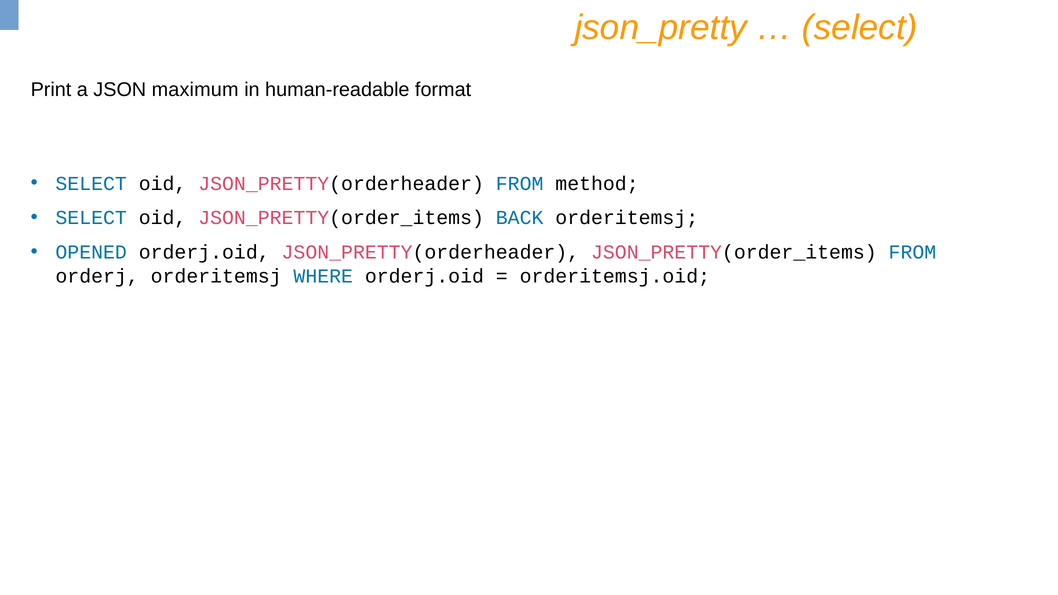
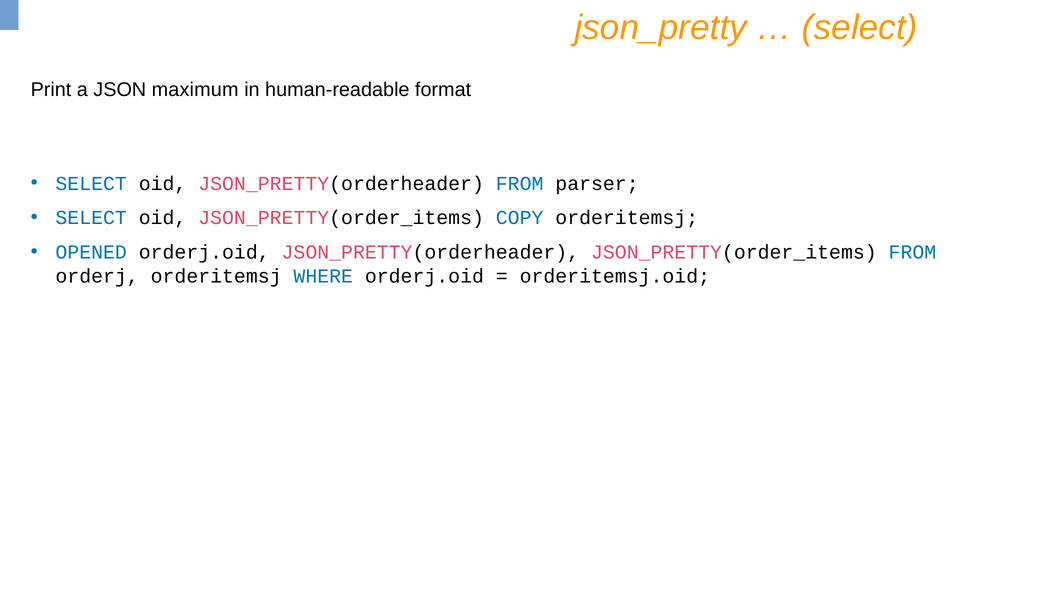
method: method -> parser
BACK: BACK -> COPY
